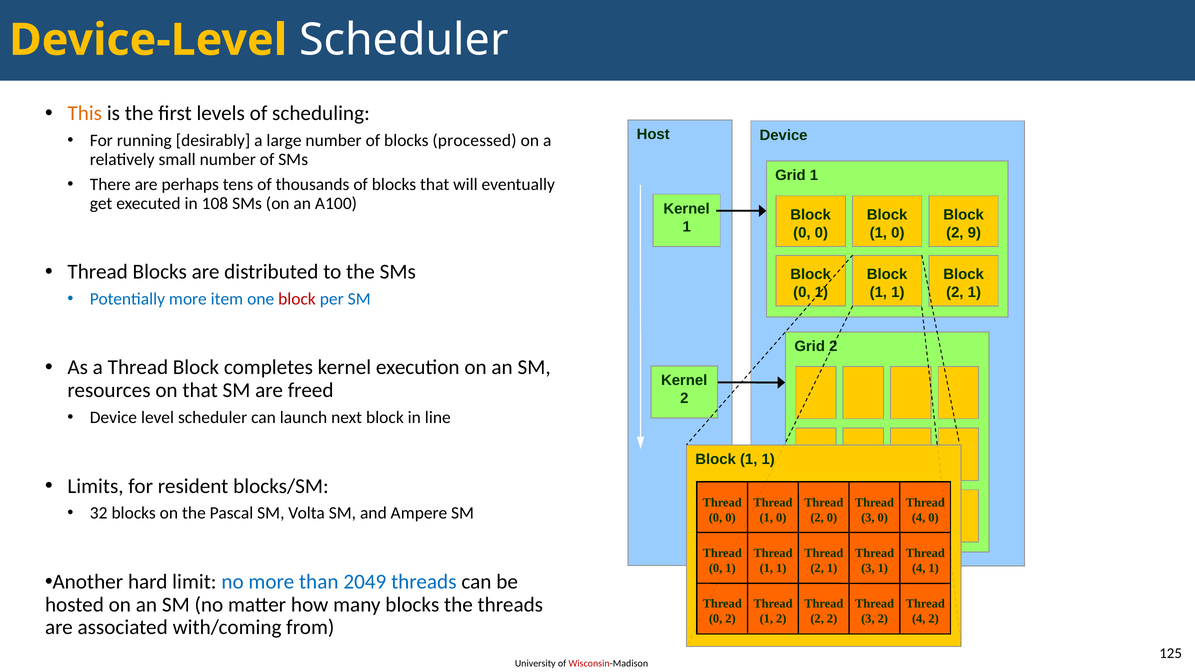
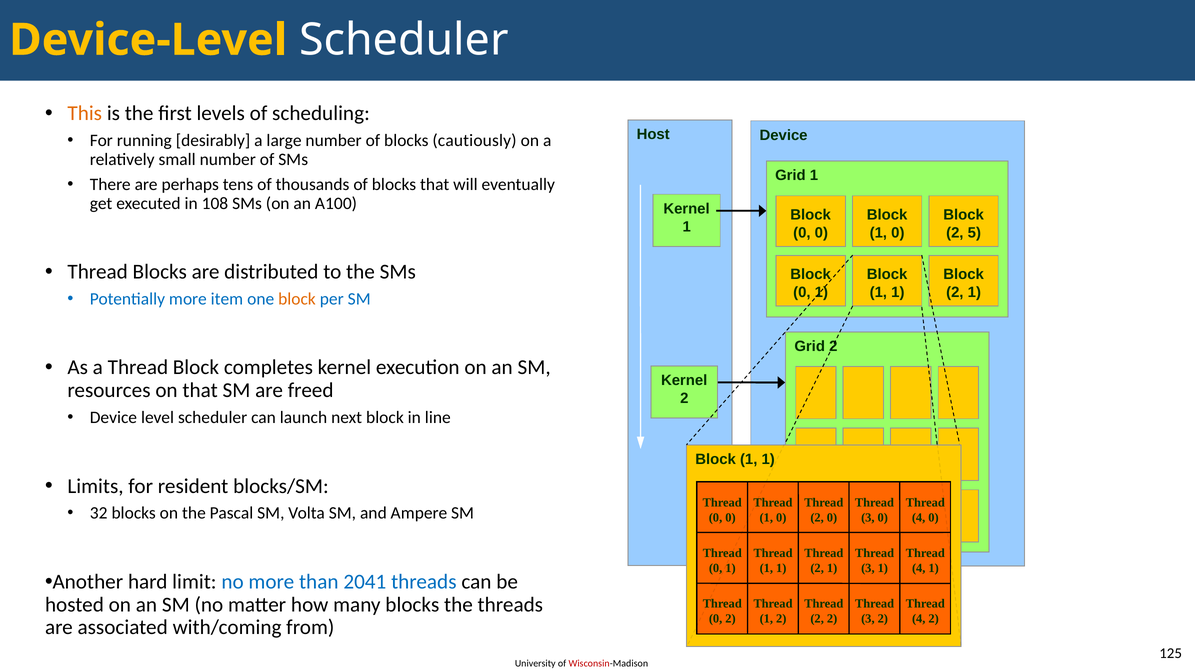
processed: processed -> cautiously
9: 9 -> 5
block at (297, 299) colour: red -> orange
2049: 2049 -> 2041
